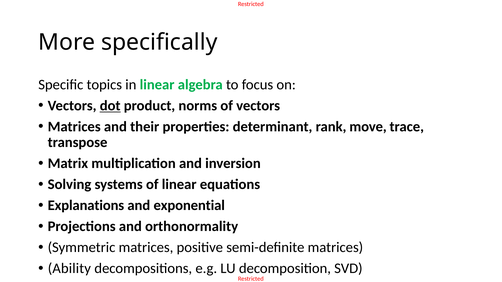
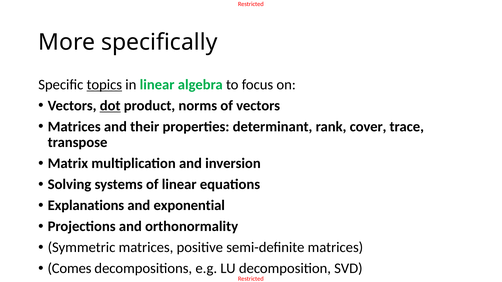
topics underline: none -> present
move: move -> cover
Ability: Ability -> Comes
